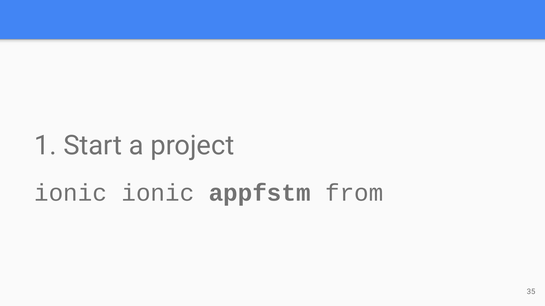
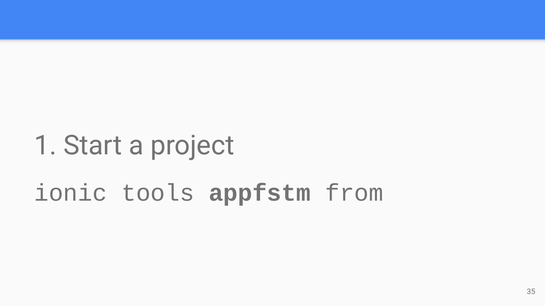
ionic ionic: ionic -> tools
